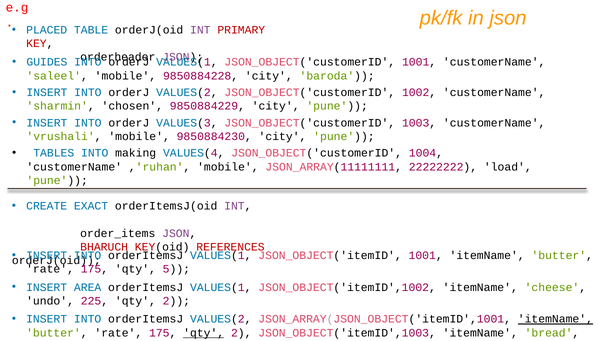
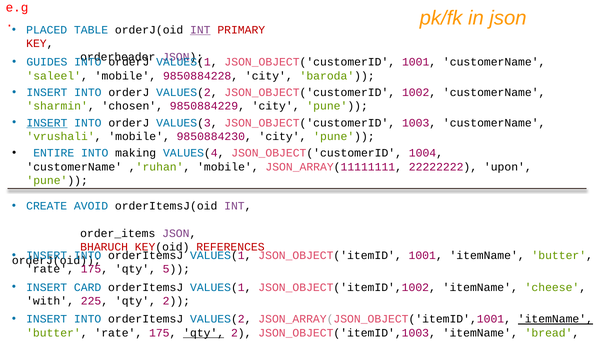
INT at (200, 30) underline: none -> present
INSERT at (47, 123) underline: none -> present
TABLES: TABLES -> ENTIRE
load: load -> upon
EXACT: EXACT -> AVOID
AREA: AREA -> CARD
undo: undo -> with
